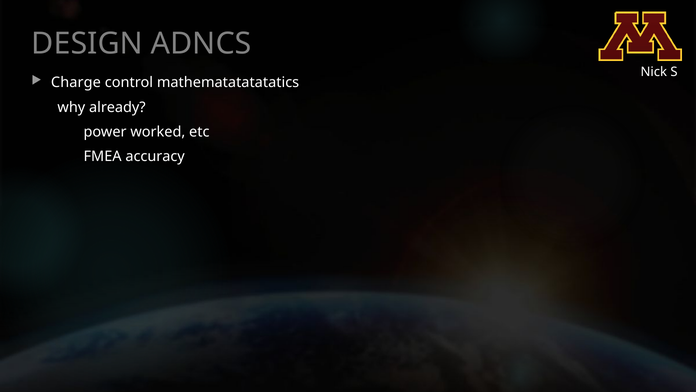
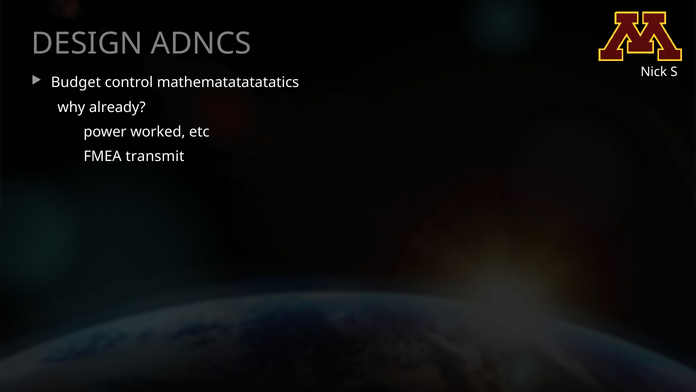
Charge: Charge -> Budget
accuracy: accuracy -> transmit
